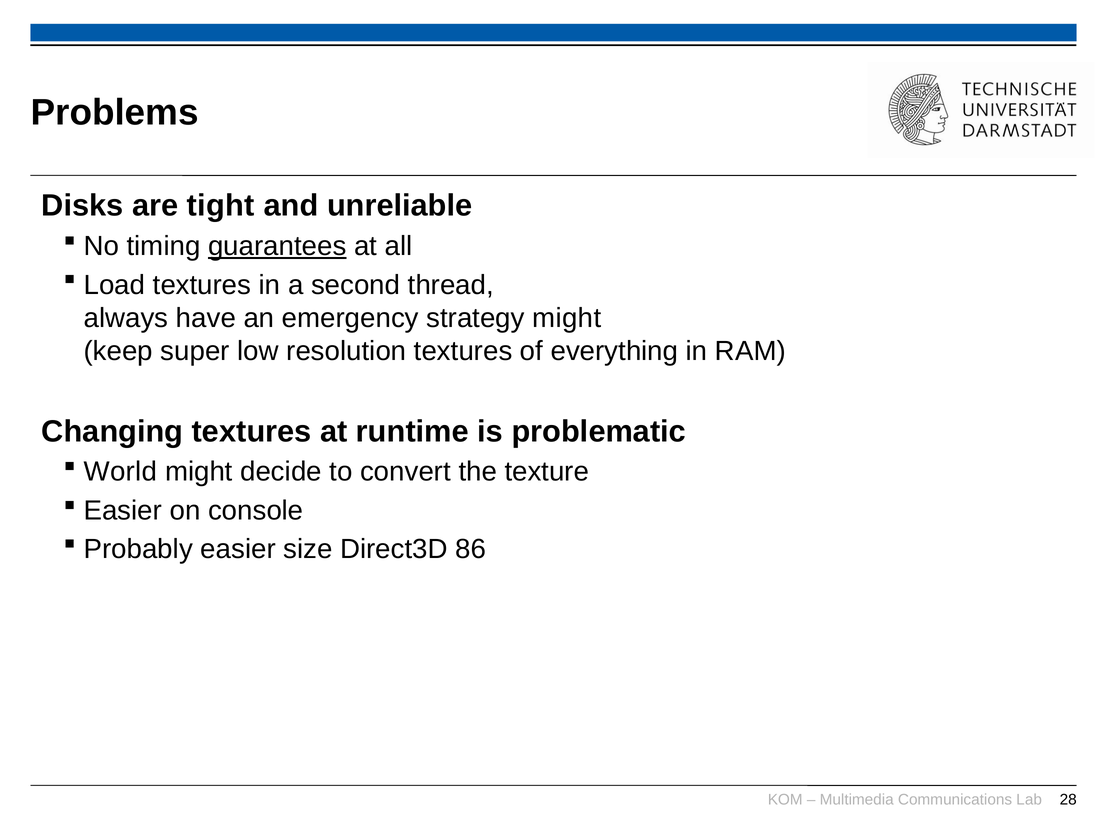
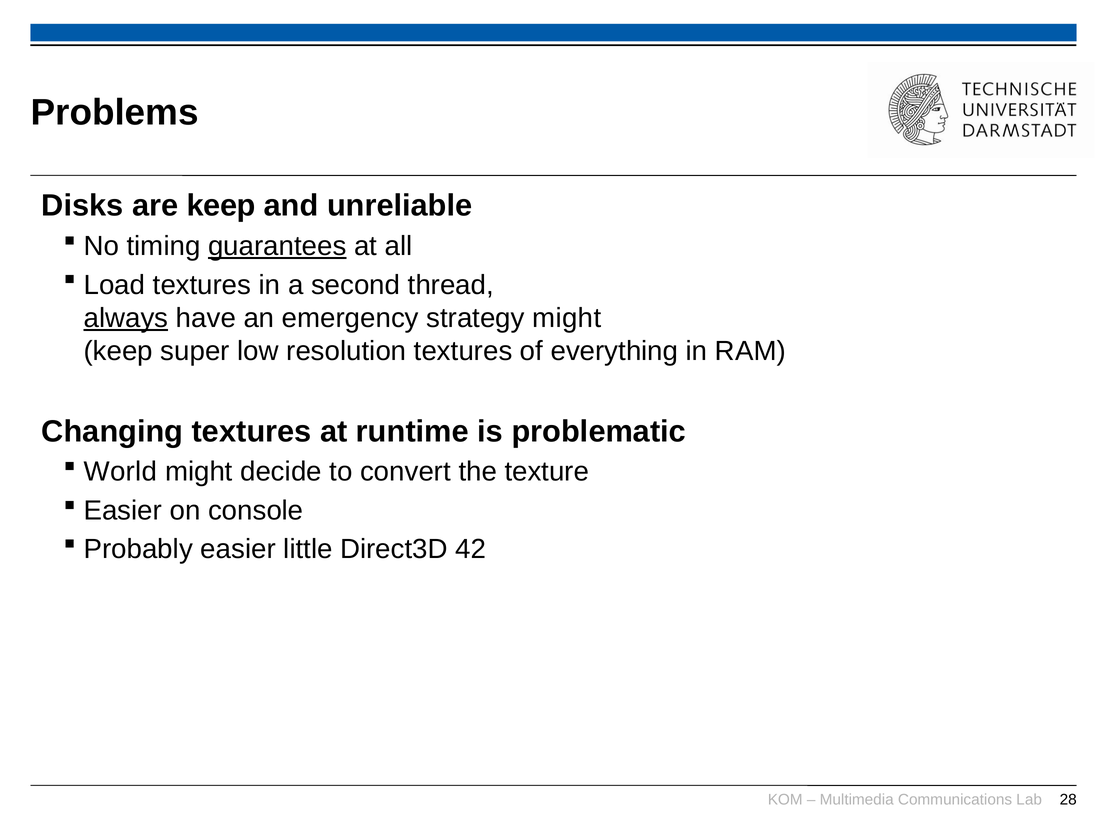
are tight: tight -> keep
always underline: none -> present
size: size -> little
86: 86 -> 42
